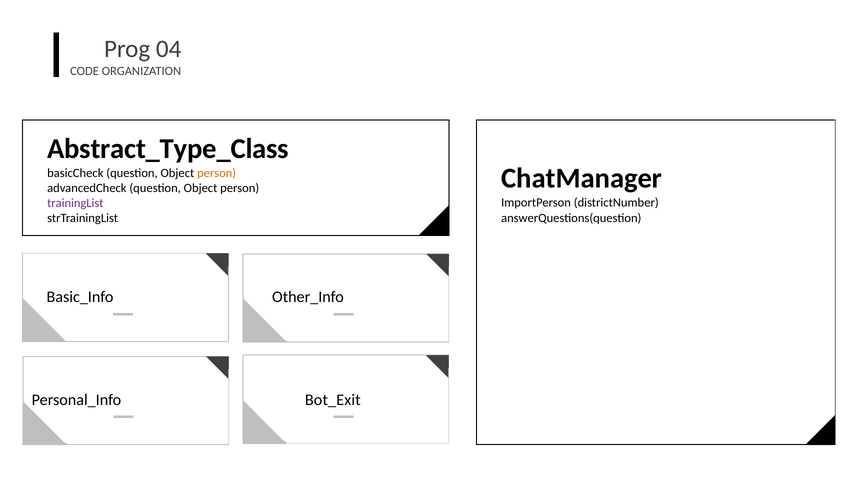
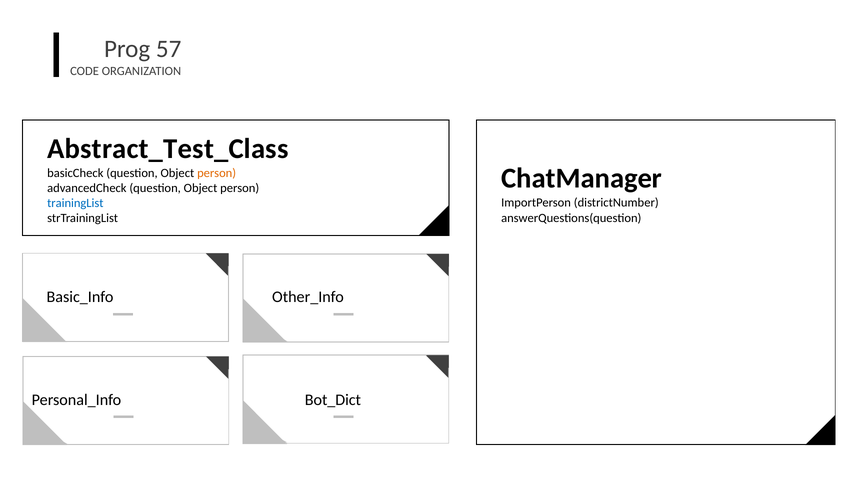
04: 04 -> 57
Abstract_Type_Class: Abstract_Type_Class -> Abstract_Test_Class
trainingList colour: purple -> blue
Bot_Exit: Bot_Exit -> Bot_Dict
